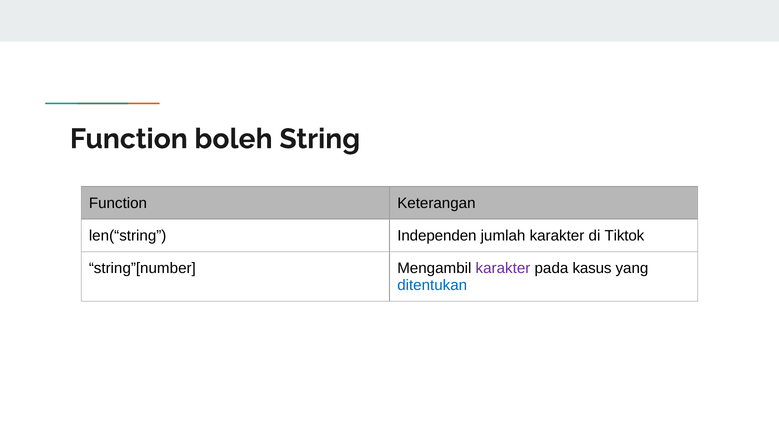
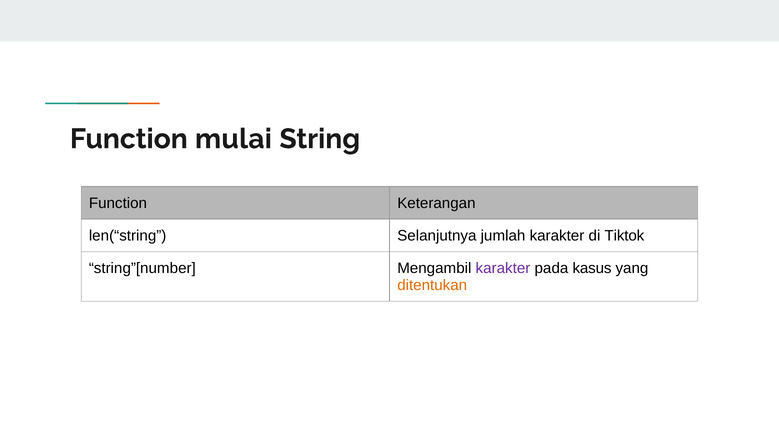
boleh: boleh -> mulai
Independen: Independen -> Selanjutnya
ditentukan colour: blue -> orange
